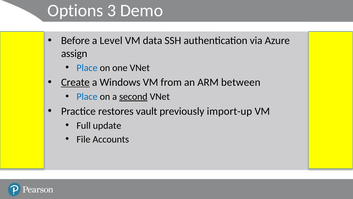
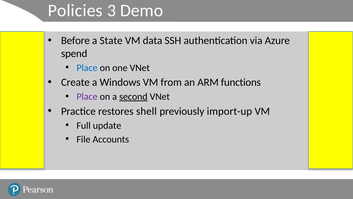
Options: Options -> Policies
Level: Level -> State
assign: assign -> spend
Create underline: present -> none
between: between -> functions
Place at (87, 96) colour: blue -> purple
vault: vault -> shell
